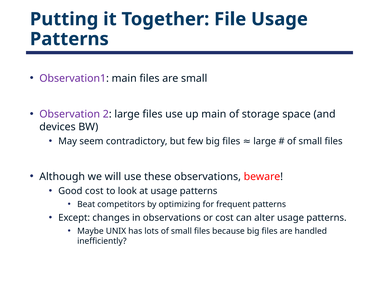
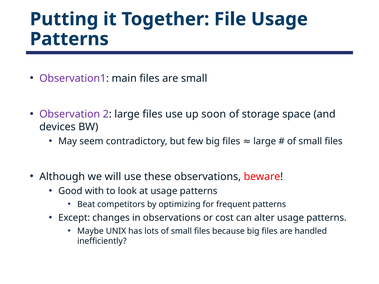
up main: main -> soon
Good cost: cost -> with
